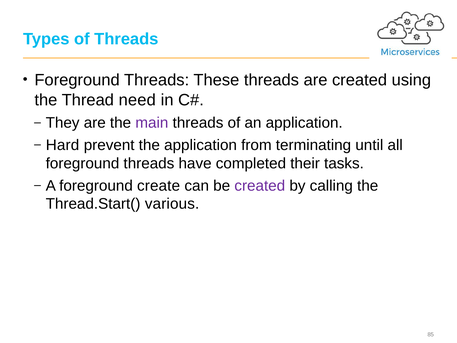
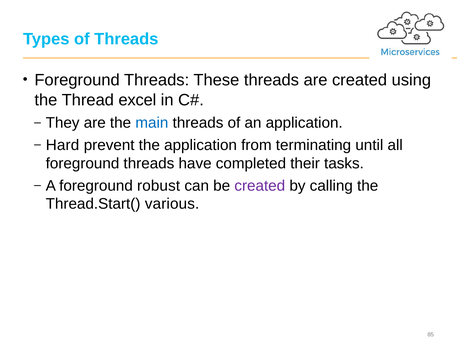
need: need -> excel
main colour: purple -> blue
create: create -> robust
